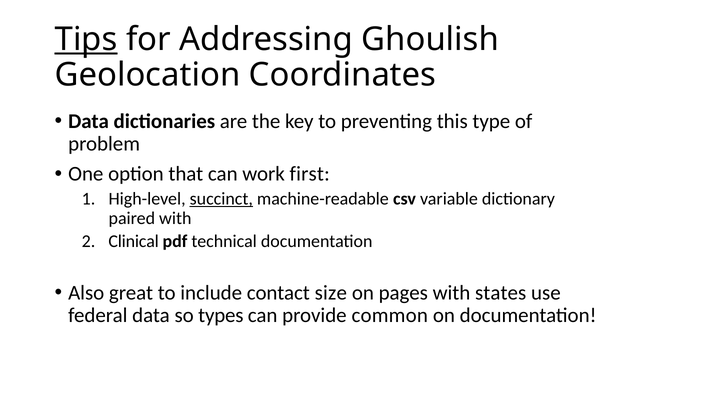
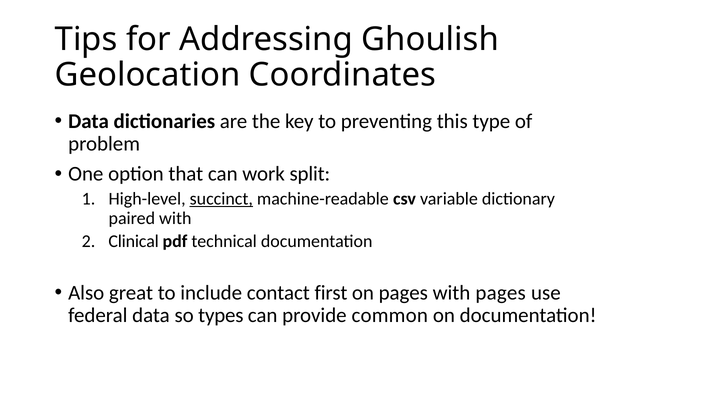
Tips underline: present -> none
first: first -> split
size: size -> first
with states: states -> pages
